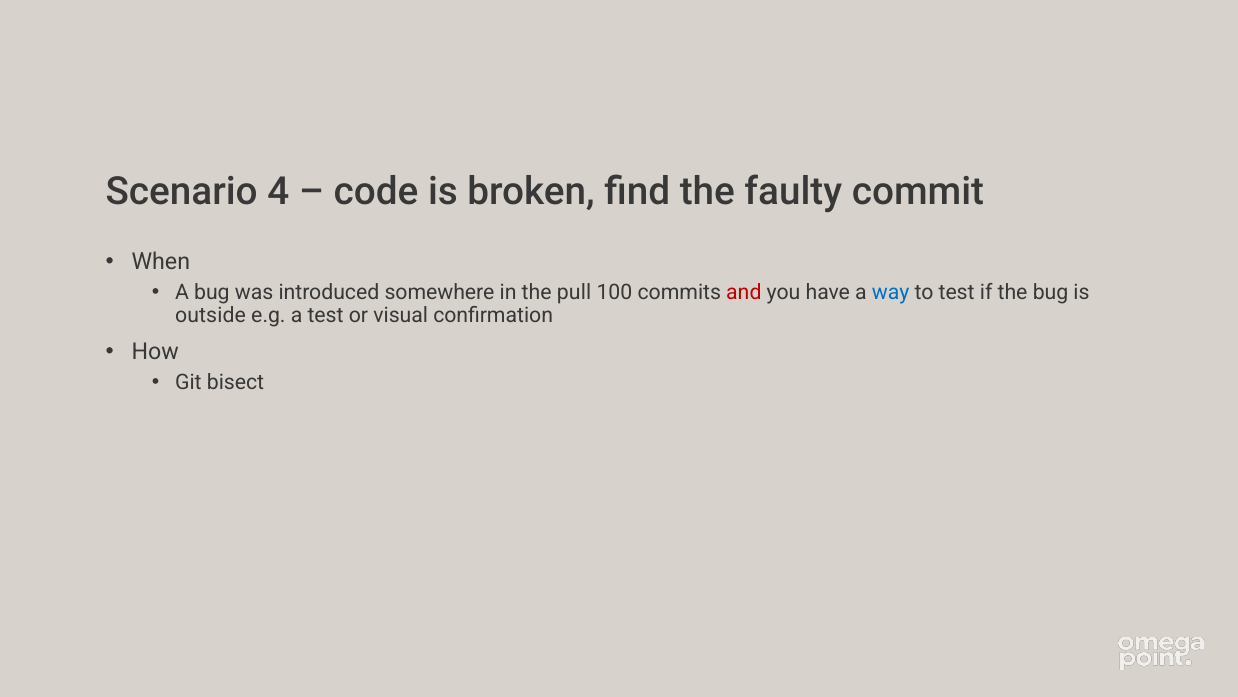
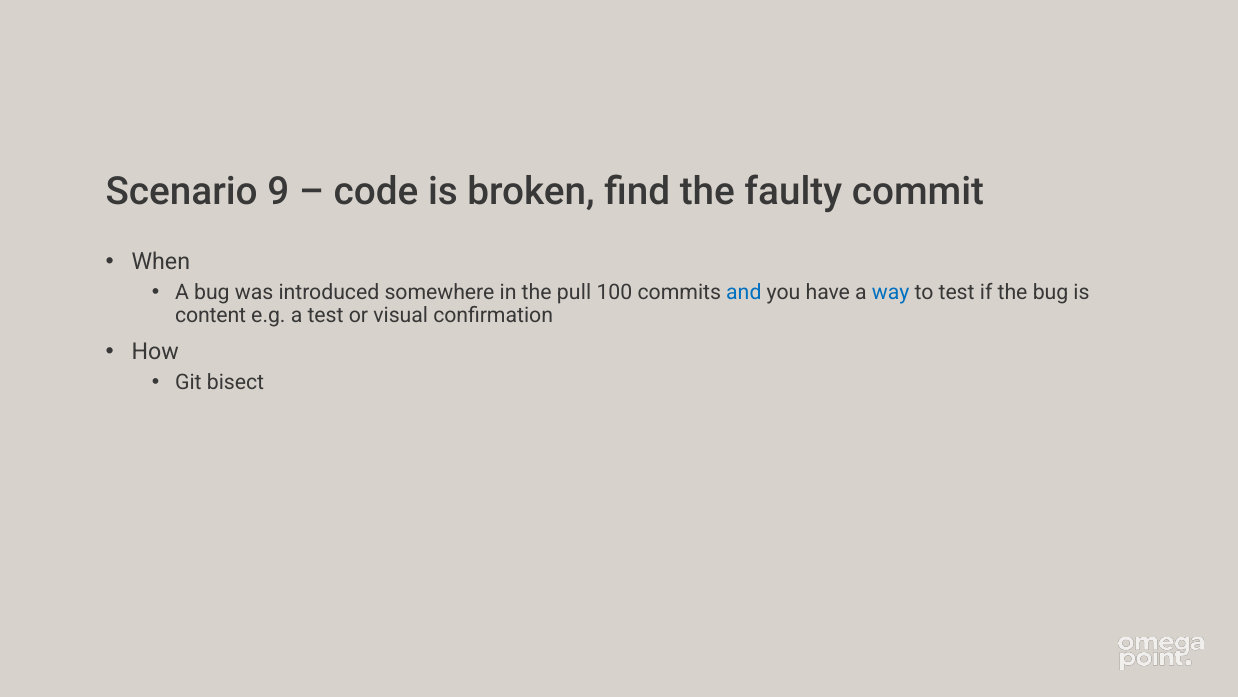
4: 4 -> 9
and colour: red -> blue
outside: outside -> content
